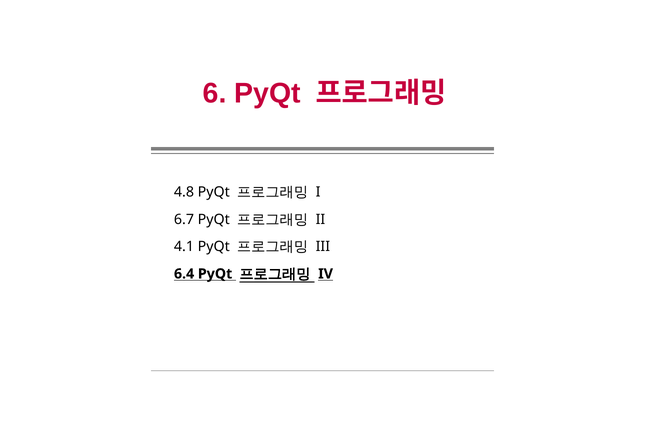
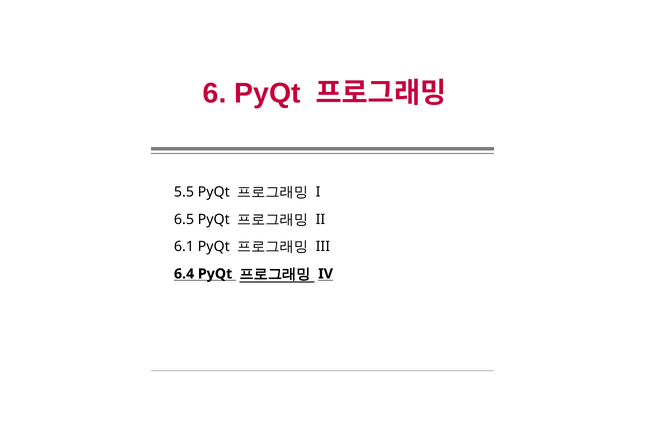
4.8: 4.8 -> 5.5
6.7: 6.7 -> 6.5
4.1: 4.1 -> 6.1
